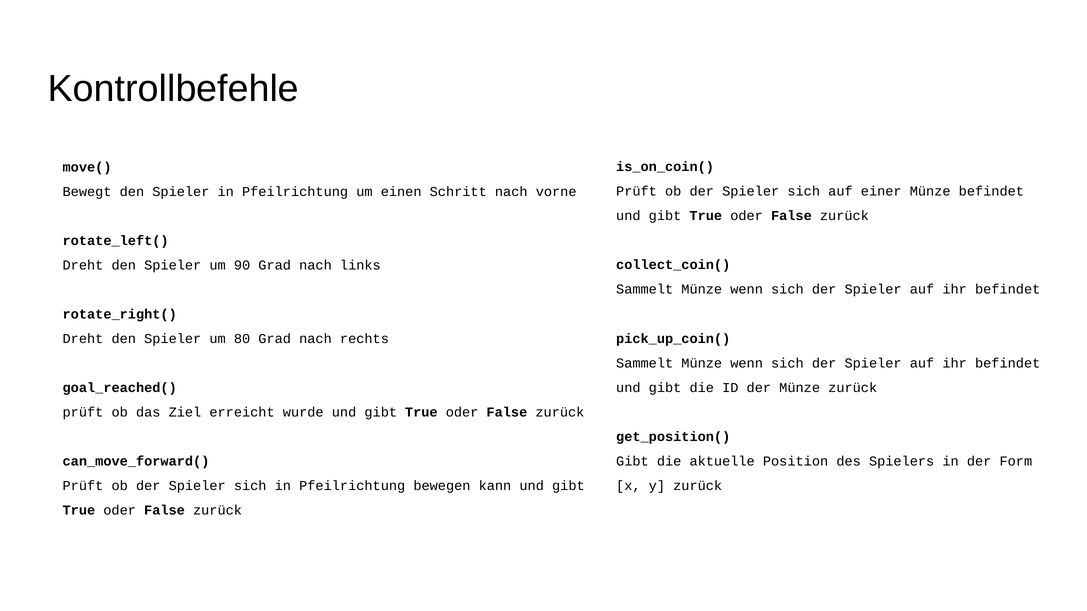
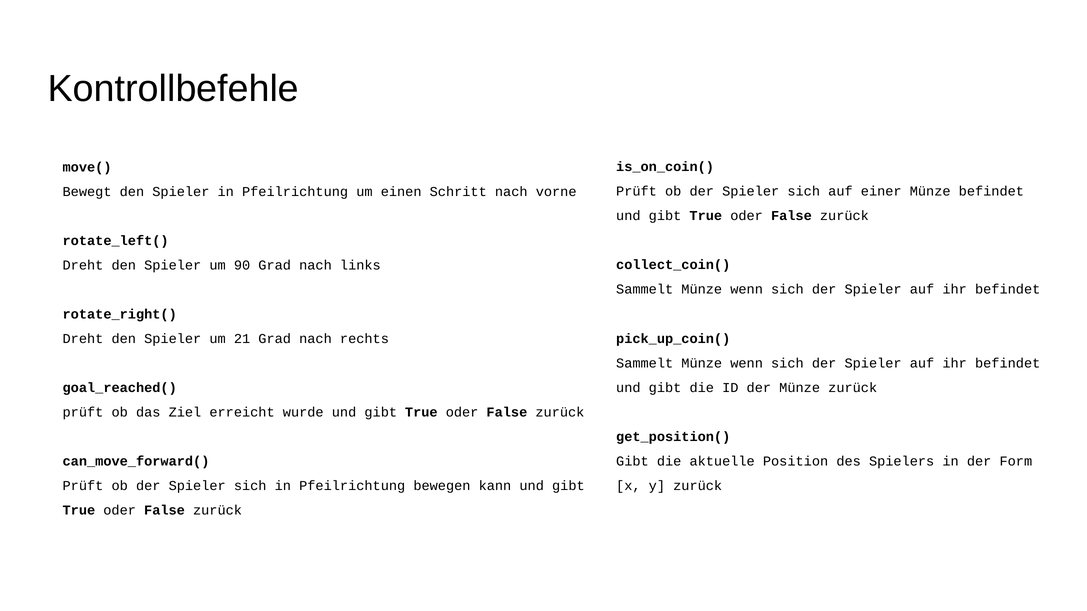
80: 80 -> 21
